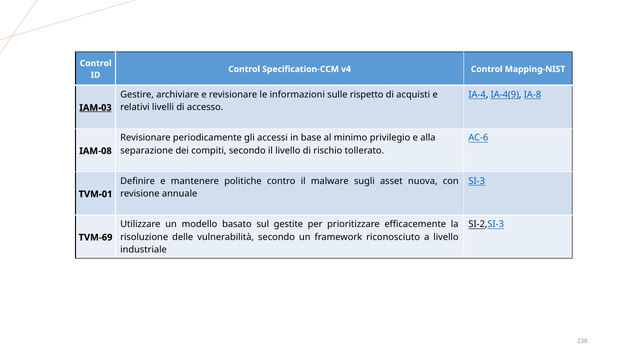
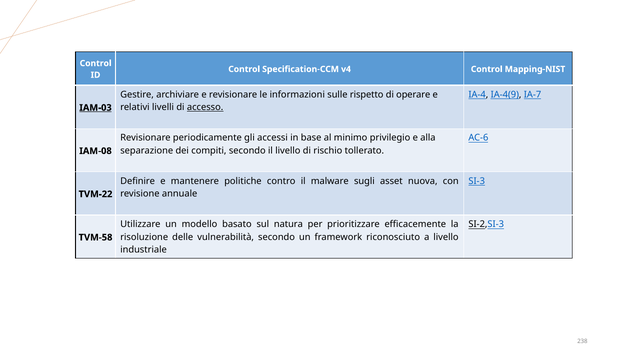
acquisti: acquisti -> operare
IA-8: IA-8 -> IA-7
accesso underline: none -> present
TVM-01: TVM-01 -> TVM-22
gestite: gestite -> natura
TVM-69: TVM-69 -> TVM-58
